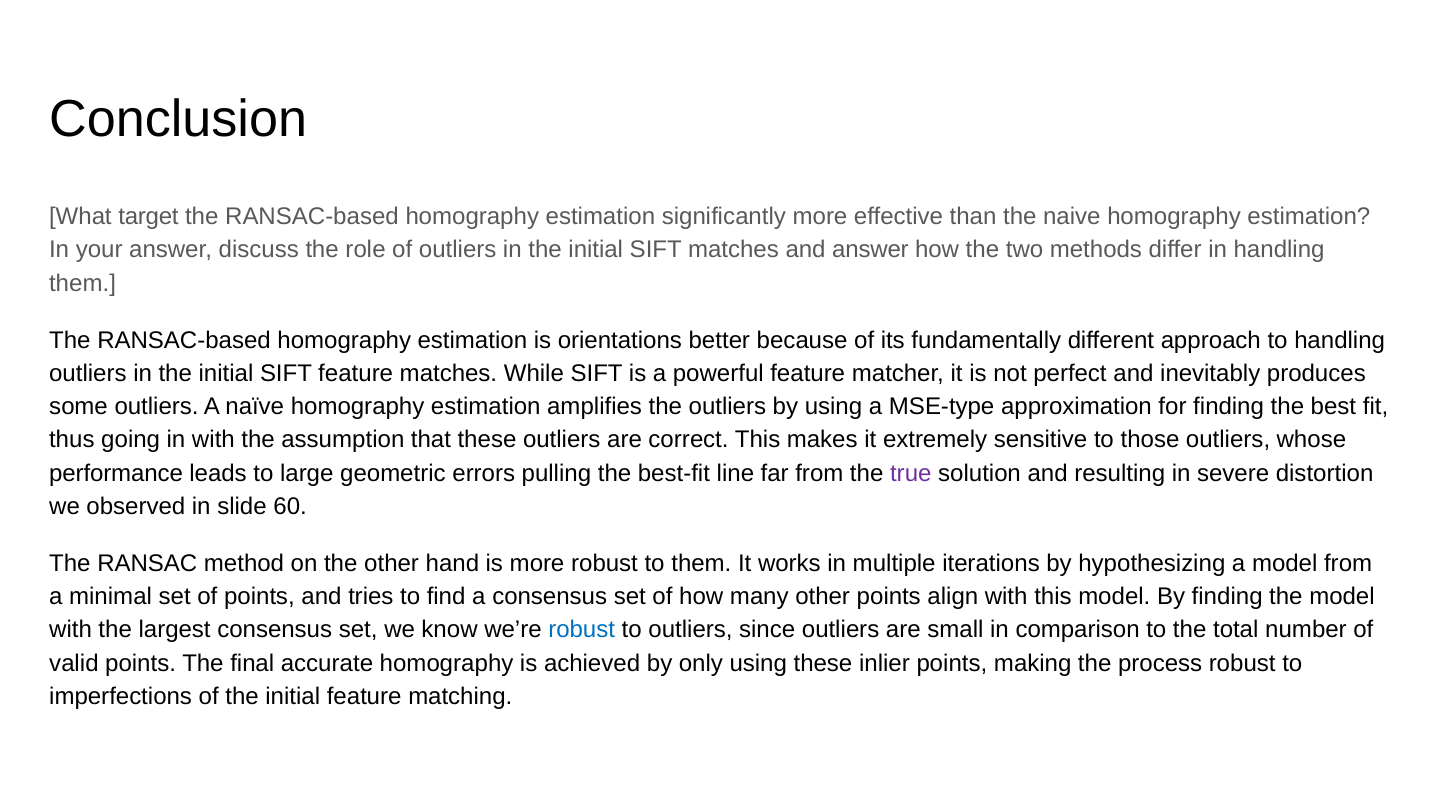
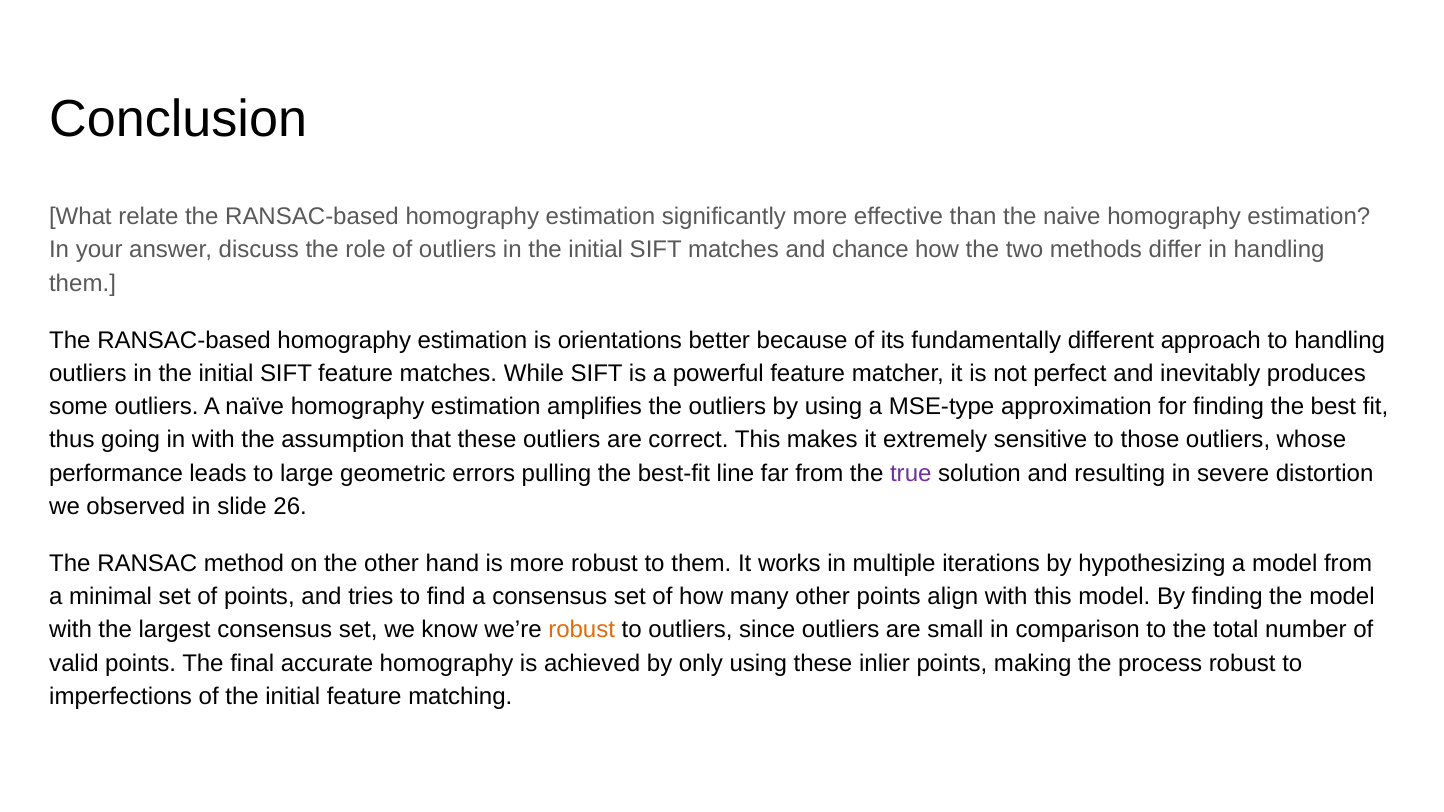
target: target -> relate
and answer: answer -> chance
60: 60 -> 26
robust at (582, 630) colour: blue -> orange
